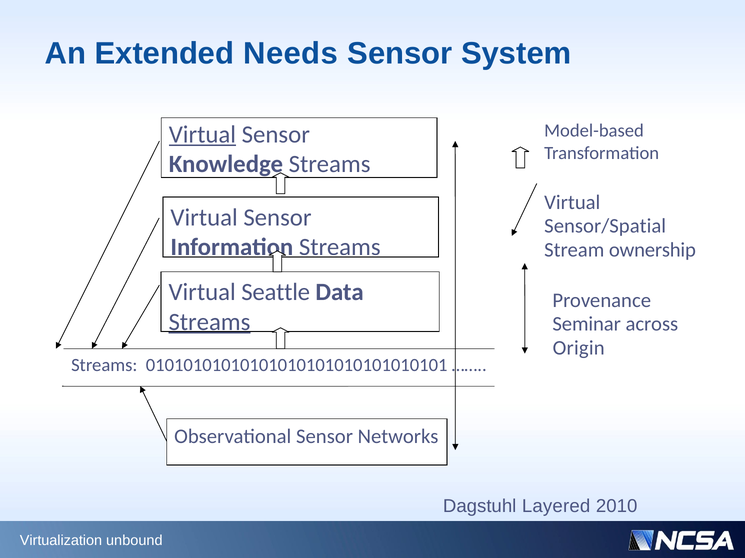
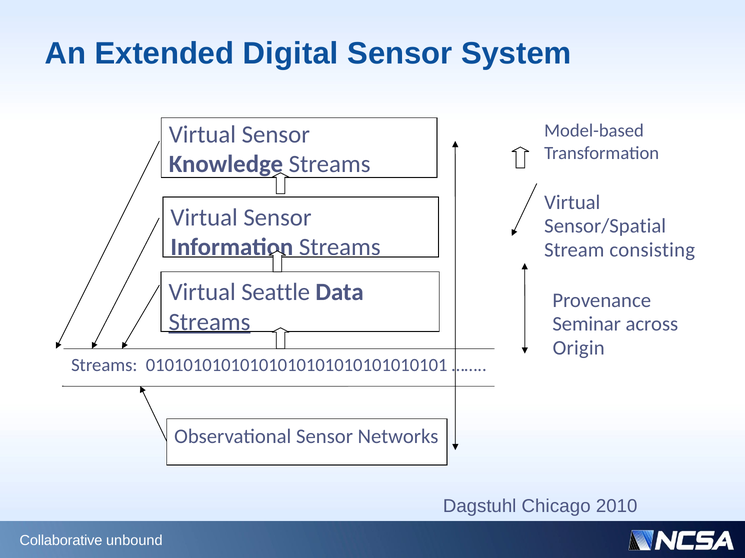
Needs: Needs -> Digital
Virtual at (202, 135) underline: present -> none
ownership: ownership -> consisting
Layered: Layered -> Chicago
Virtualization: Virtualization -> Collaborative
